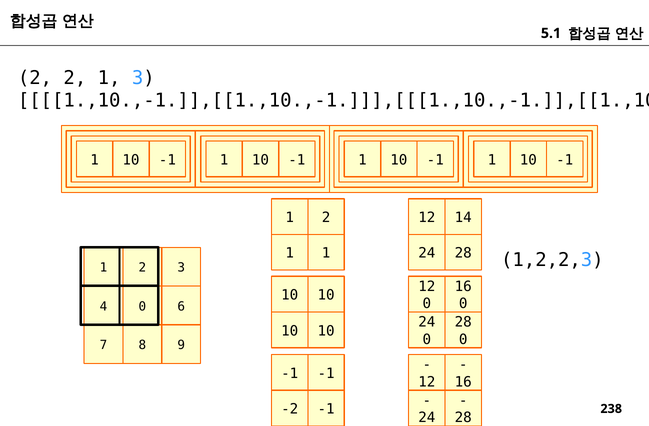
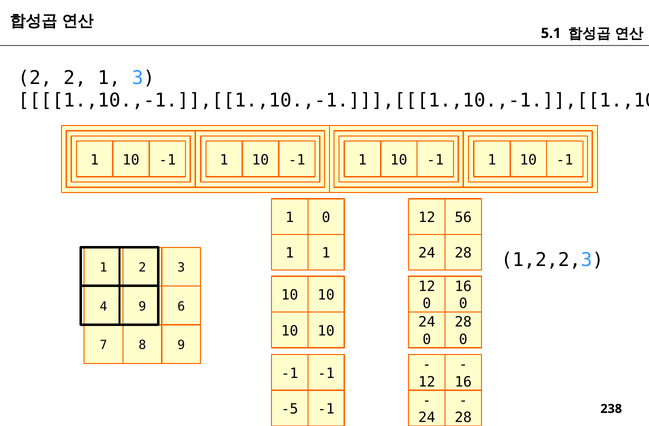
2 at (326, 218): 2 -> 0
14: 14 -> 56
4 0: 0 -> 9
-2: -2 -> -5
